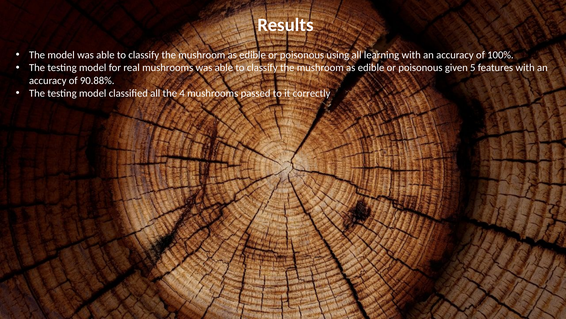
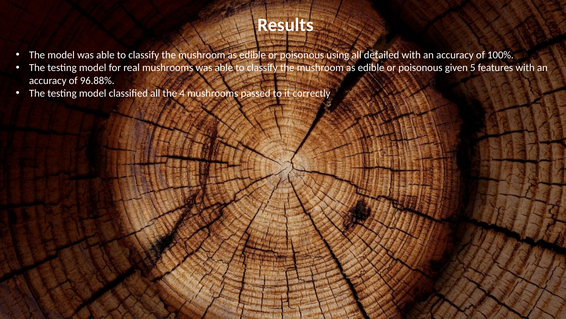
learning: learning -> detailed
90.88%: 90.88% -> 96.88%
